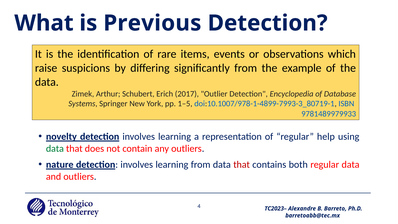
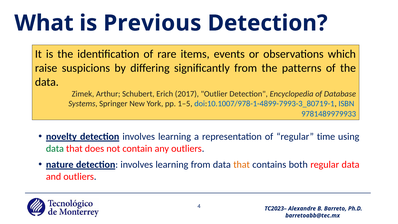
example: example -> patterns
help: help -> time
that at (242, 165) colour: red -> orange
